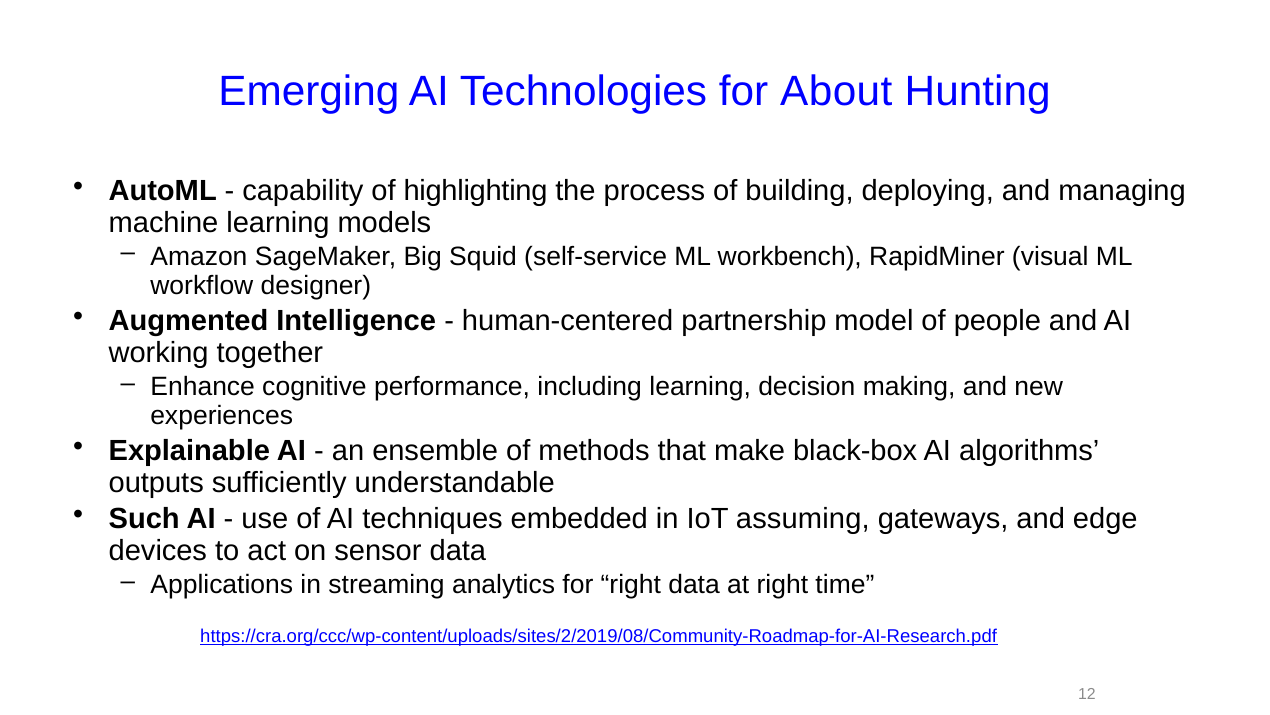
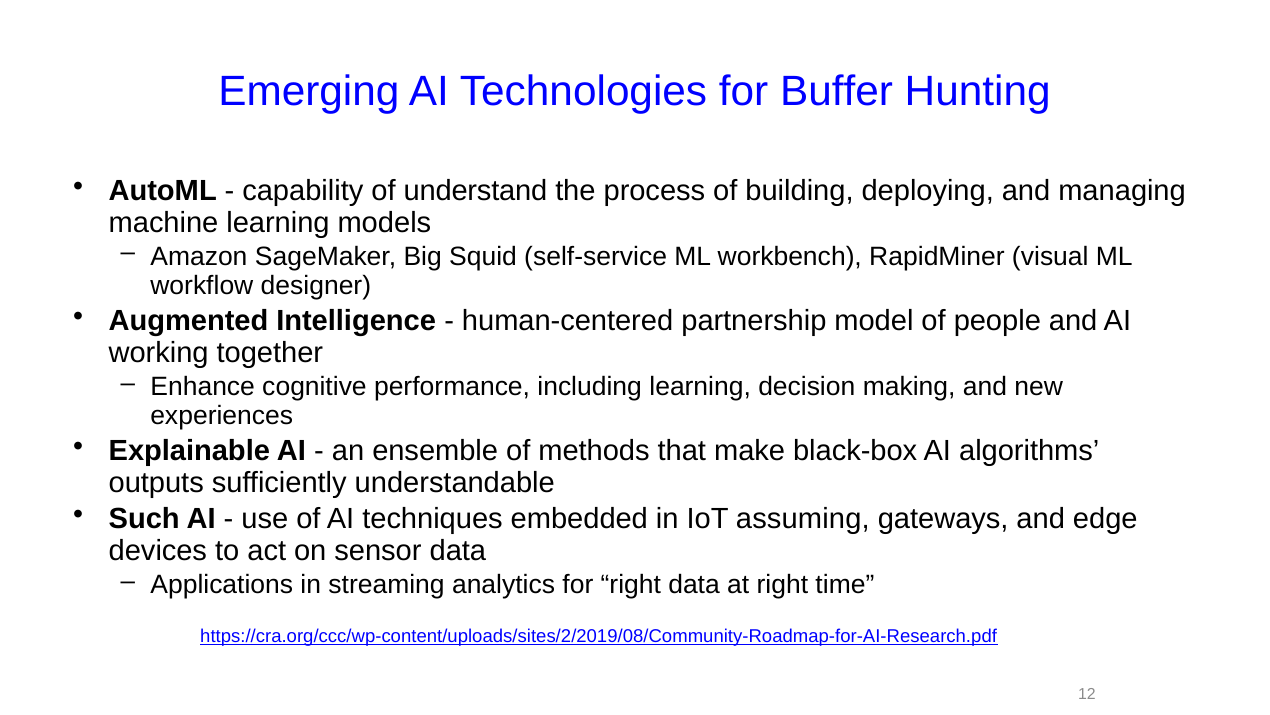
About: About -> Buffer
highlighting: highlighting -> understand
